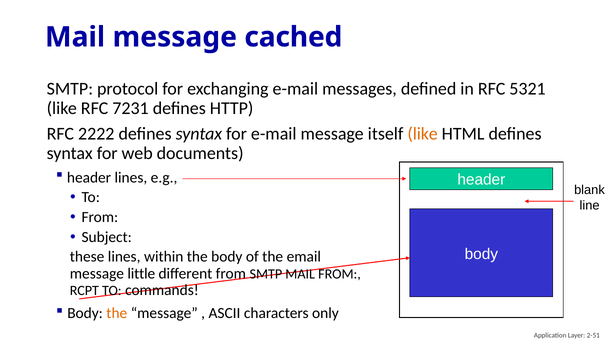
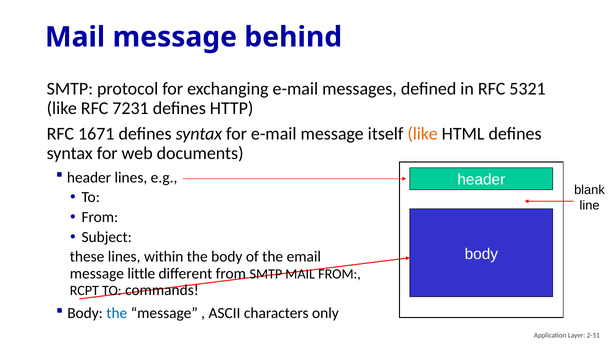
cached: cached -> behind
2222: 2222 -> 1671
the at (117, 313) colour: orange -> blue
